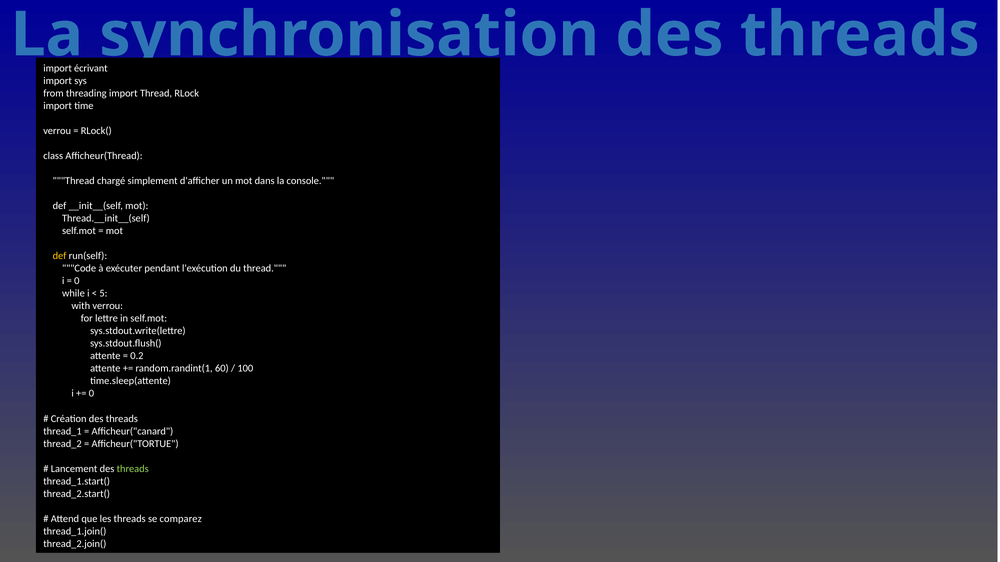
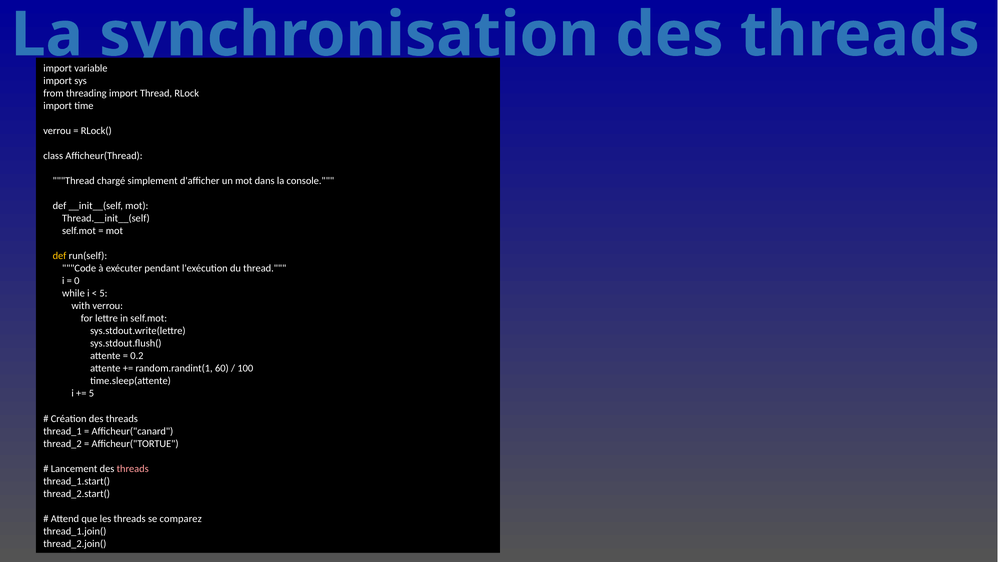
écrivant: écrivant -> variable
0 at (91, 394): 0 -> 5
threads at (133, 469) colour: light green -> pink
